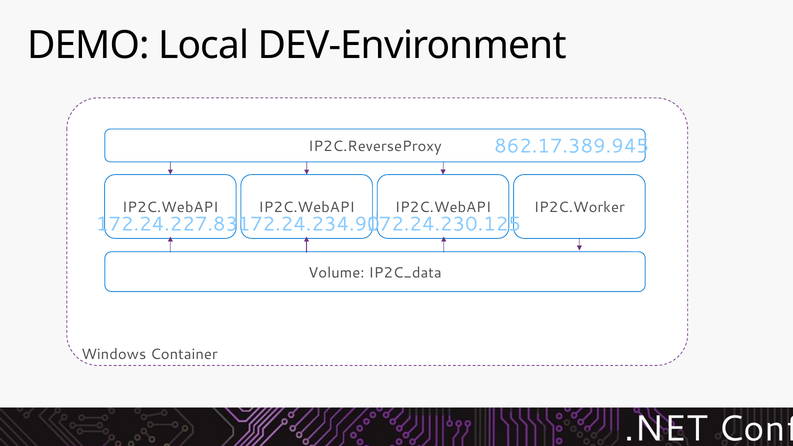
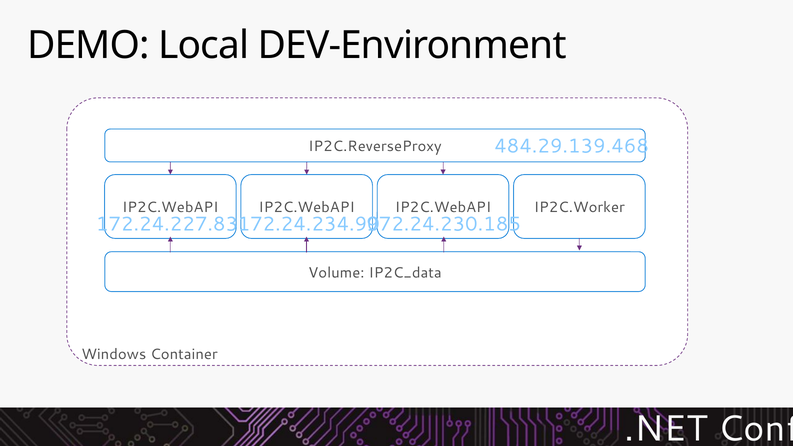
862.17.389.945: 862.17.389.945 -> 484.29.139.468
172.24.230.125: 172.24.230.125 -> 972.24.230.185
